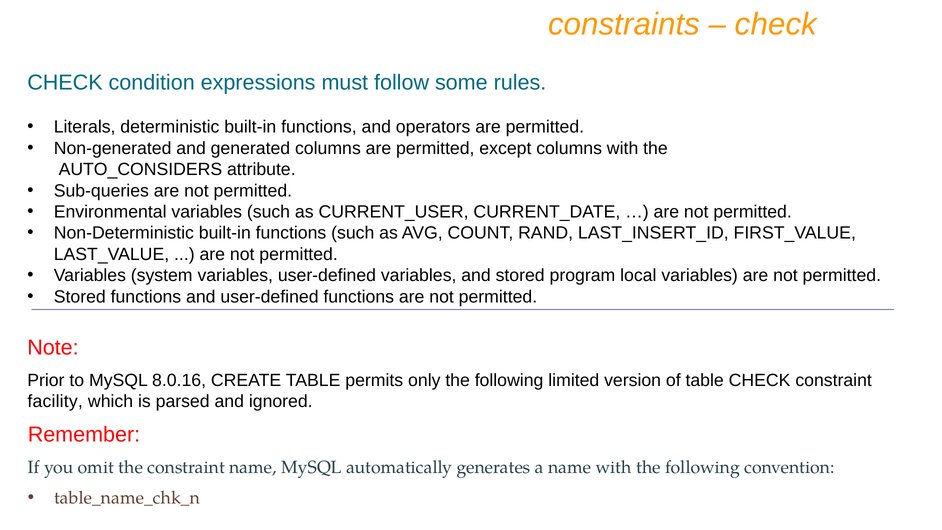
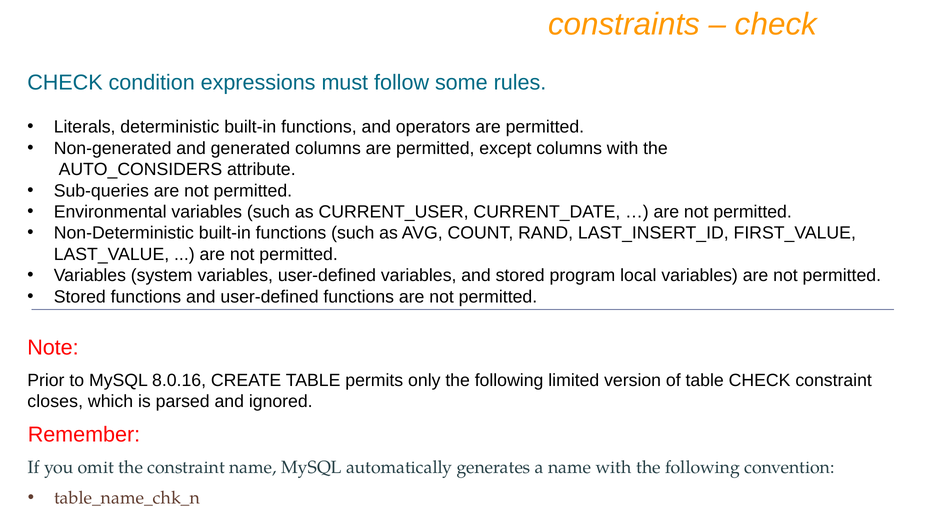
facility: facility -> closes
